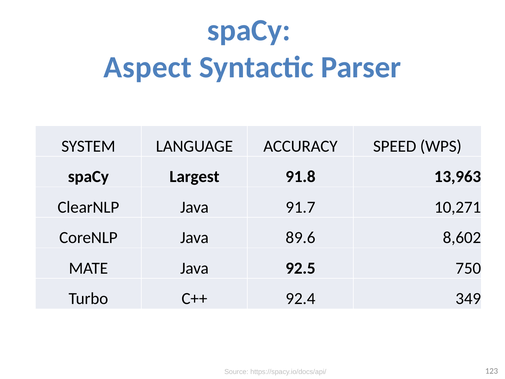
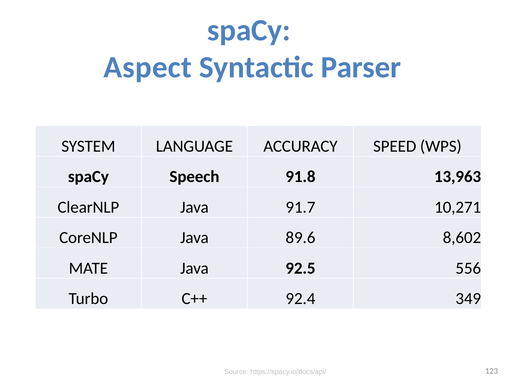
Largest: Largest -> Speech
750: 750 -> 556
